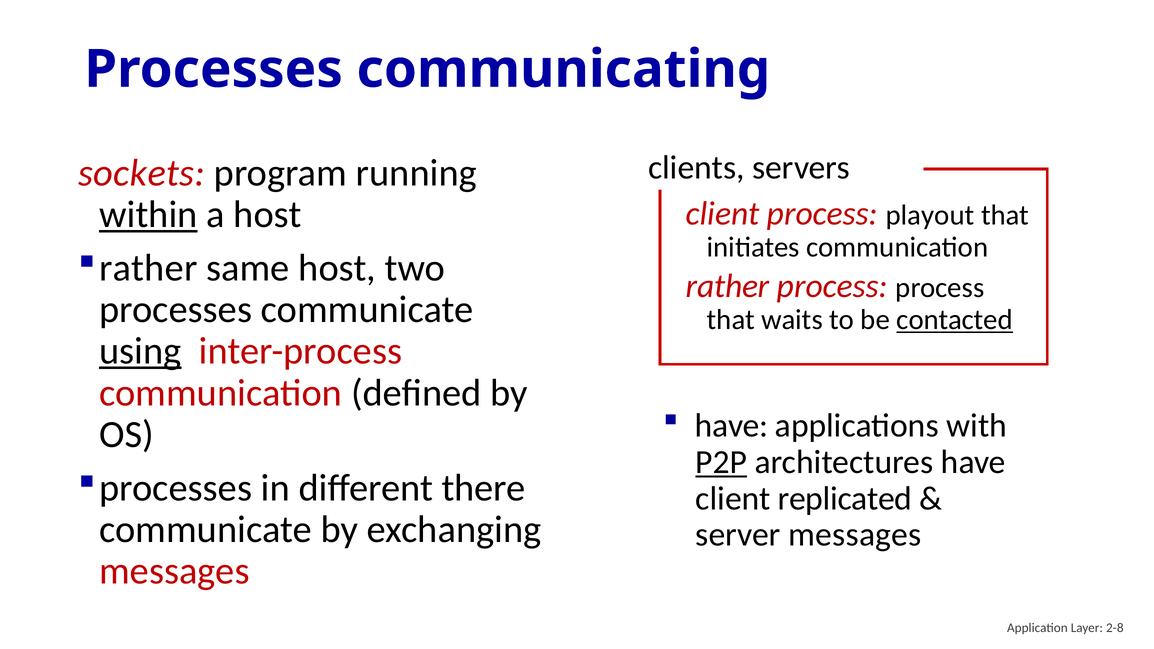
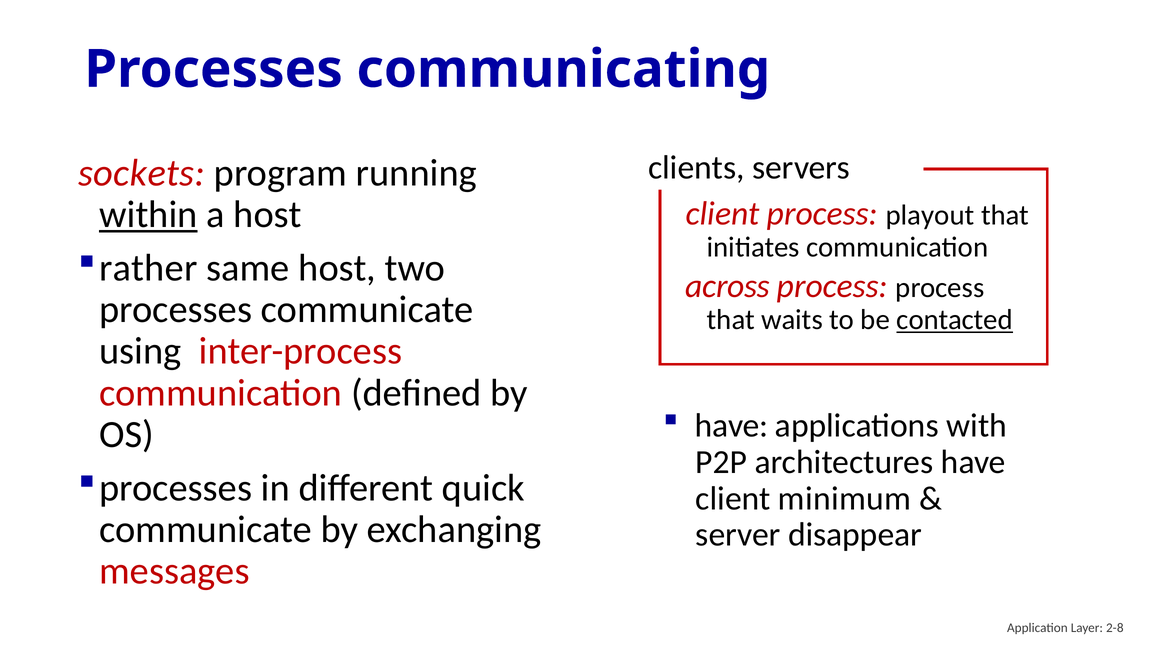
rather at (728, 286): rather -> across
using underline: present -> none
P2P underline: present -> none
there: there -> quick
replicated: replicated -> minimum
server messages: messages -> disappear
